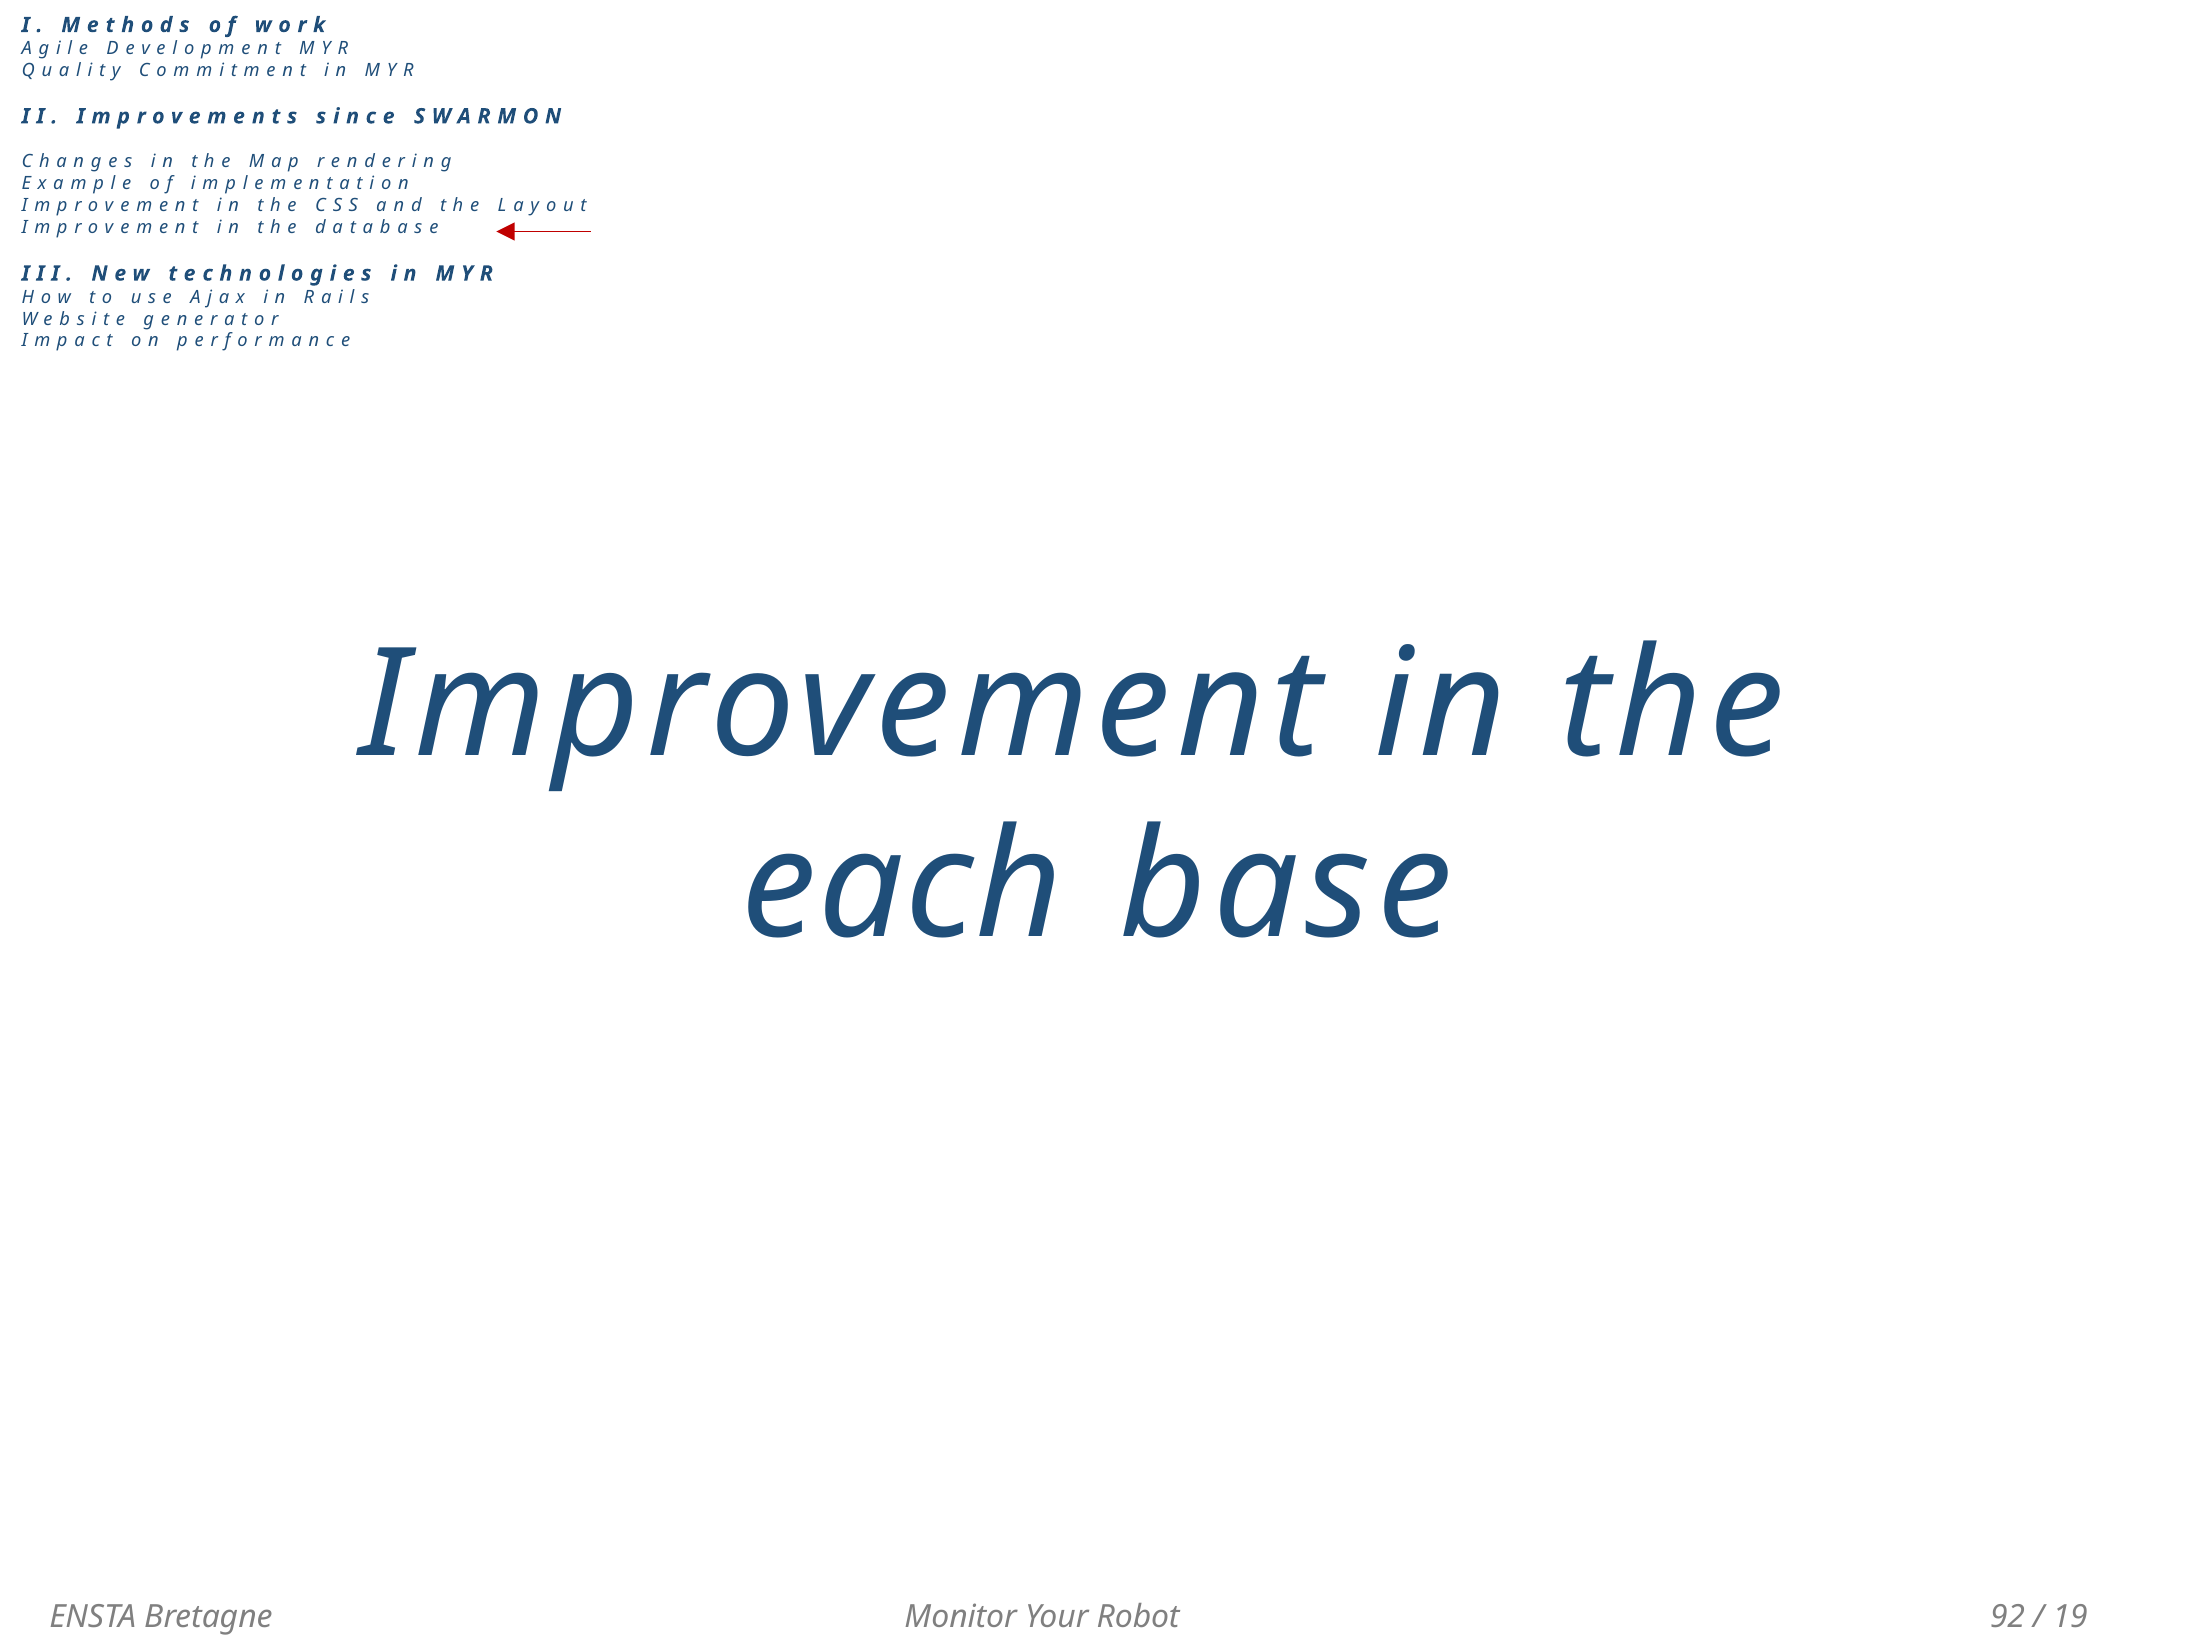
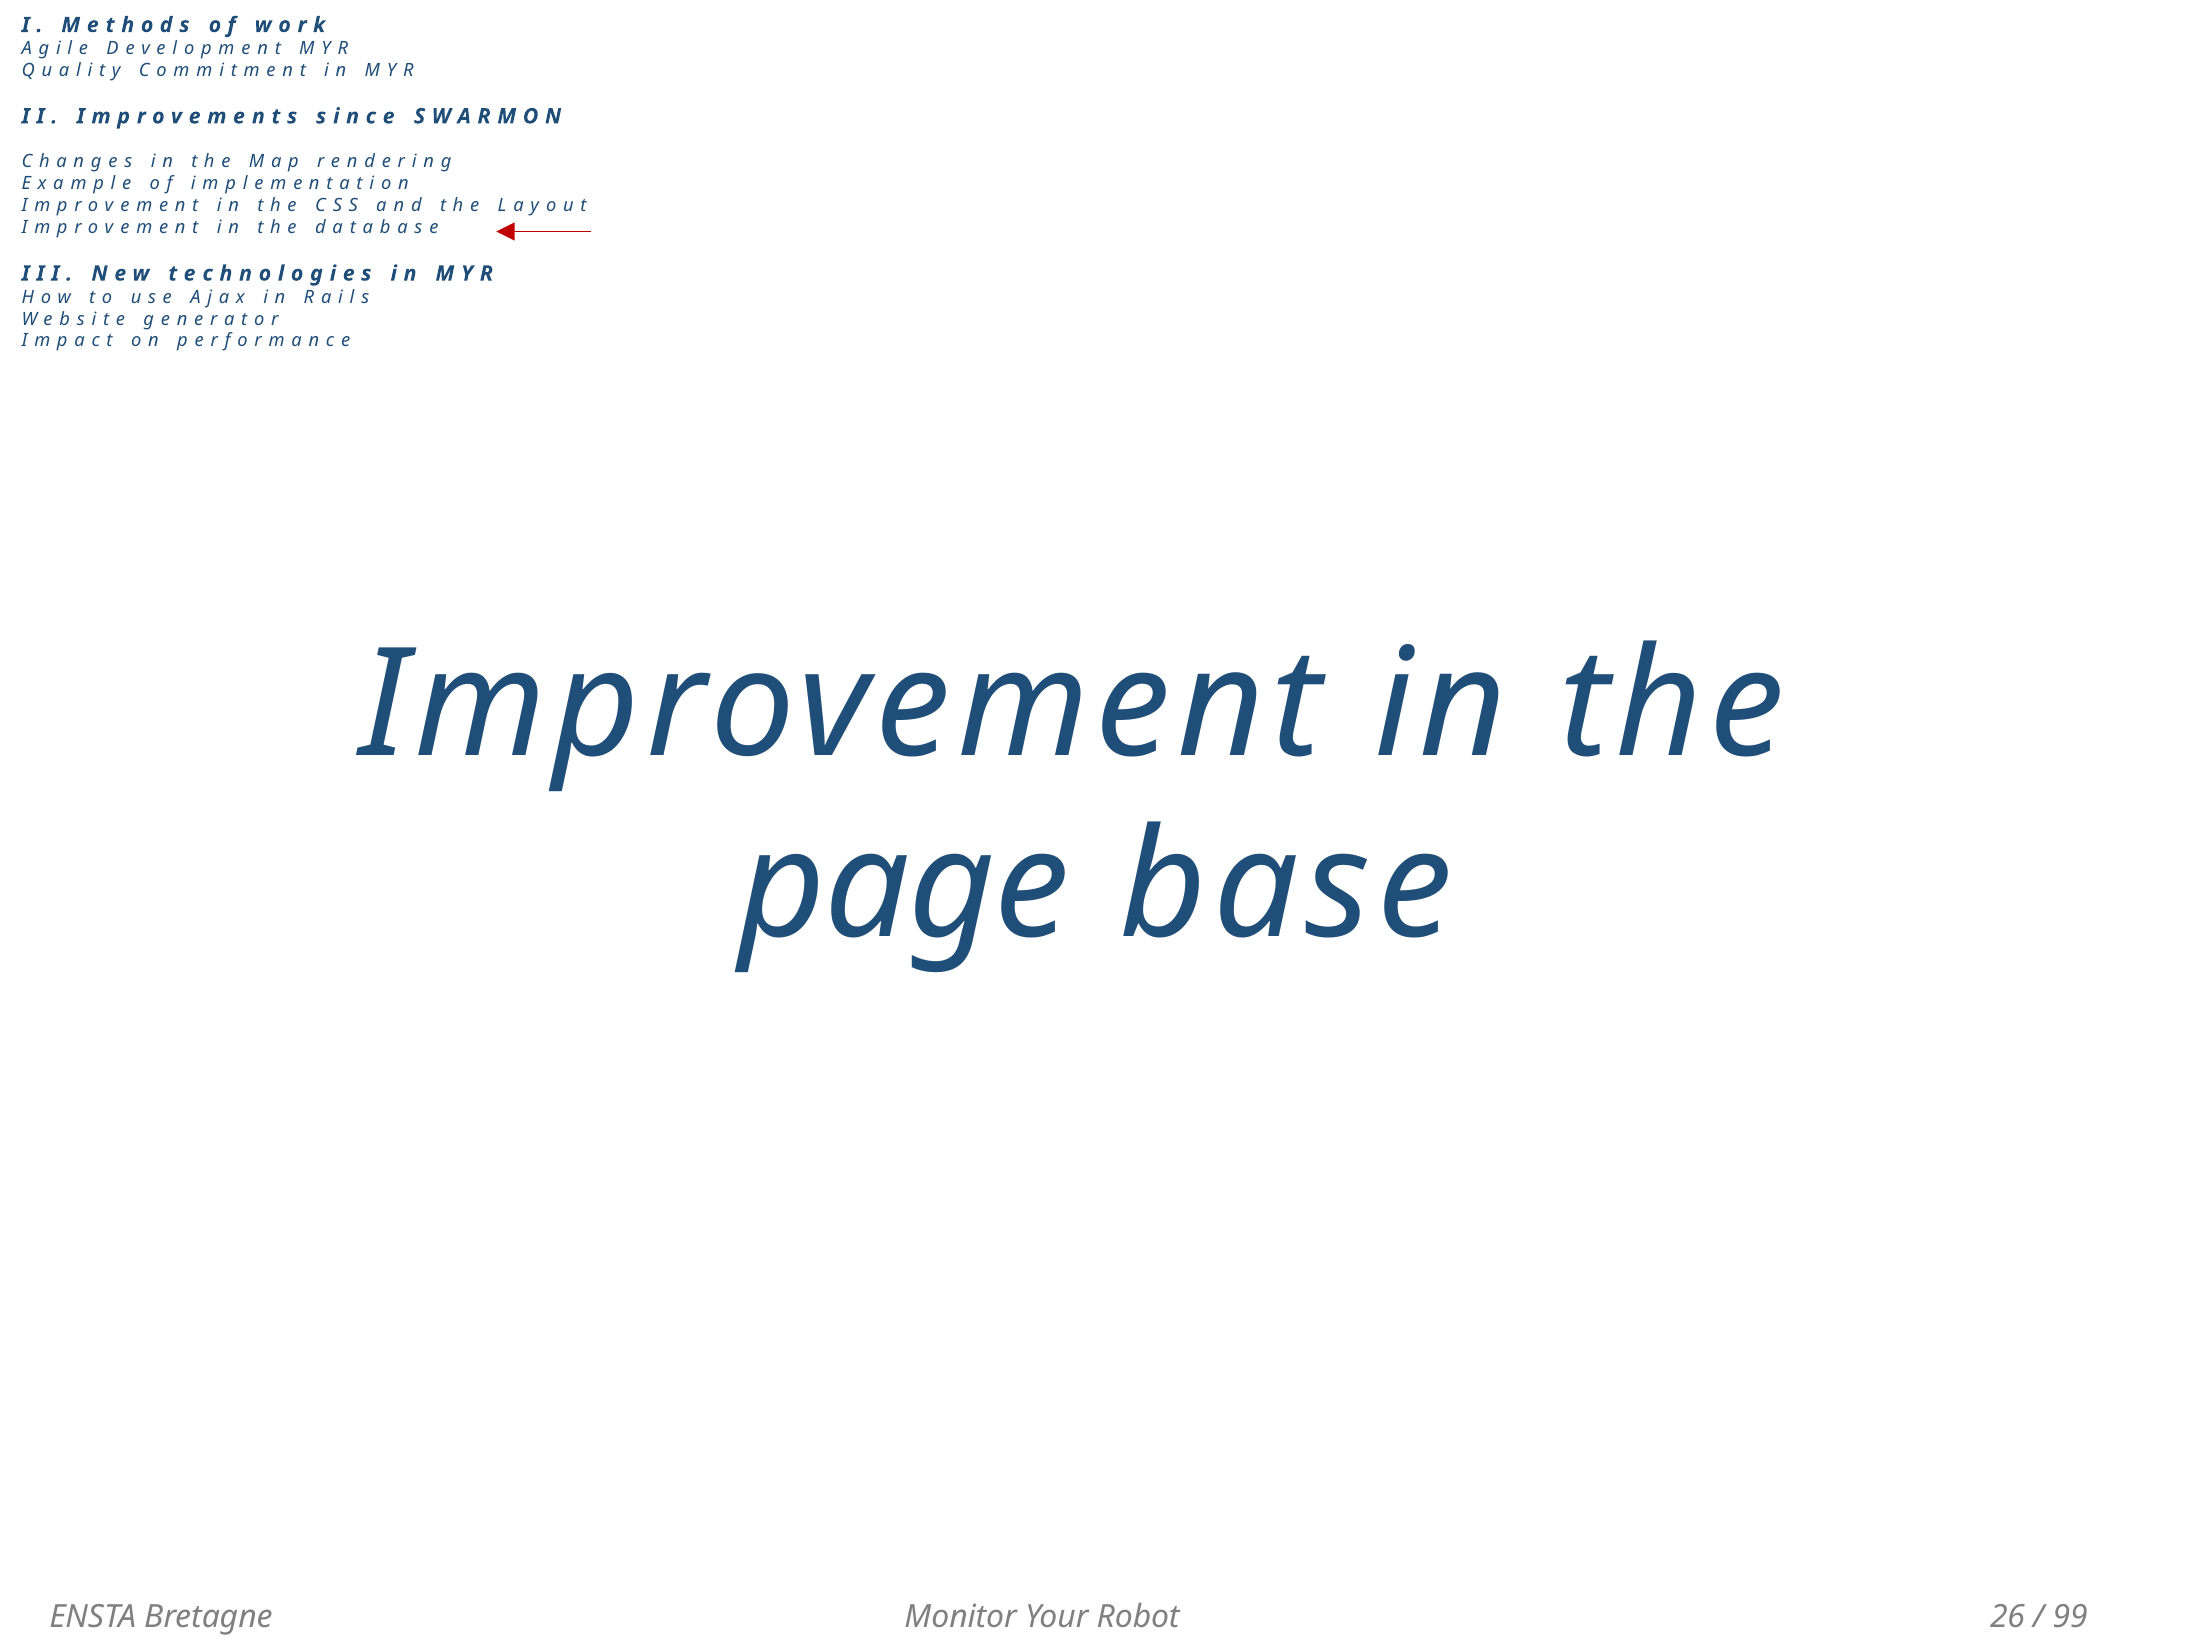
each: each -> page
92: 92 -> 26
19: 19 -> 99
